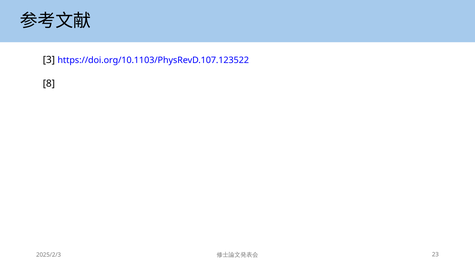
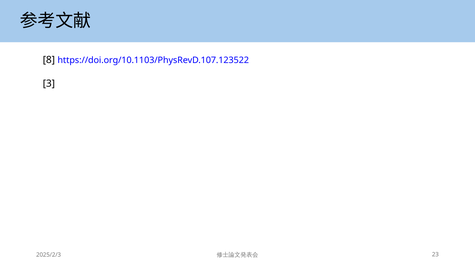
3: 3 -> 8
8: 8 -> 3
